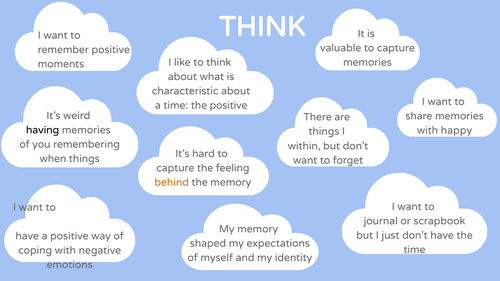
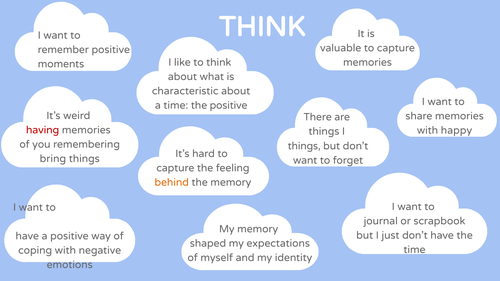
having colour: black -> red
within at (304, 146): within -> things
when: when -> bring
